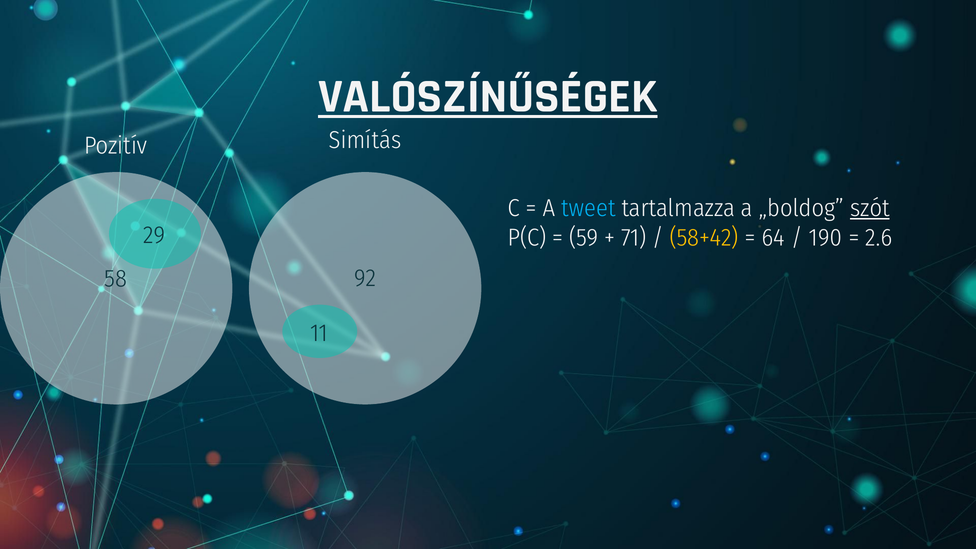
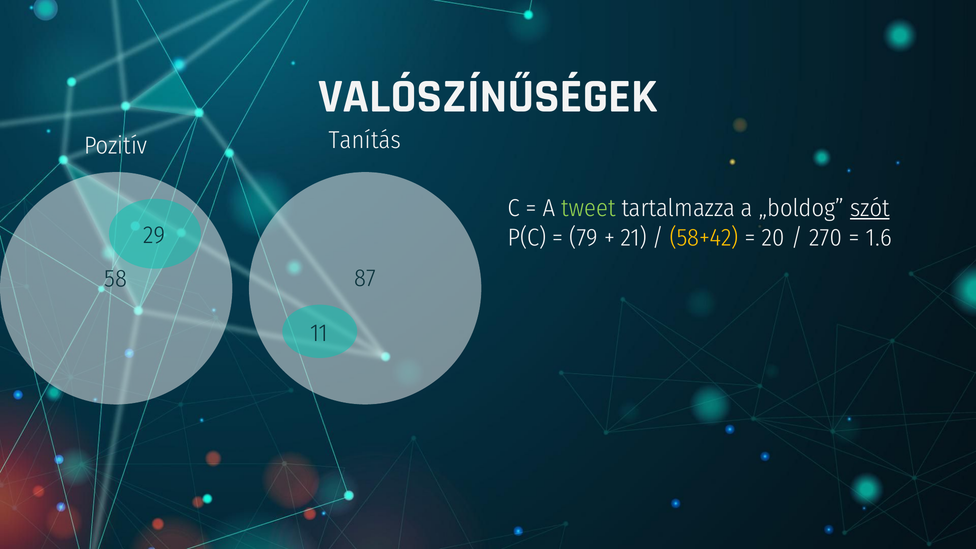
VALÓSZÍNŰSÉGEK underline: present -> none
Simítás: Simítás -> Tanítás
tweet colour: light blue -> light green
59: 59 -> 79
71: 71 -> 21
64: 64 -> 20
190: 190 -> 270
2.6: 2.6 -> 1.6
92: 92 -> 87
